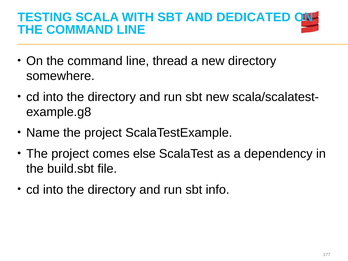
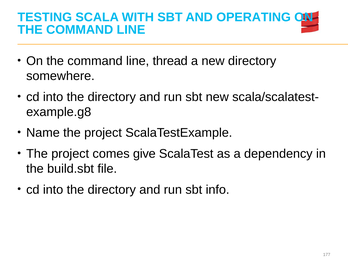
DEDICATED: DEDICATED -> OPERATING
else: else -> give
